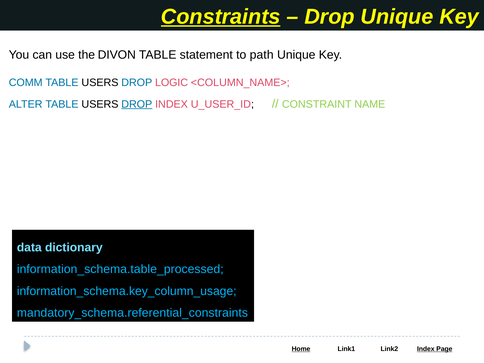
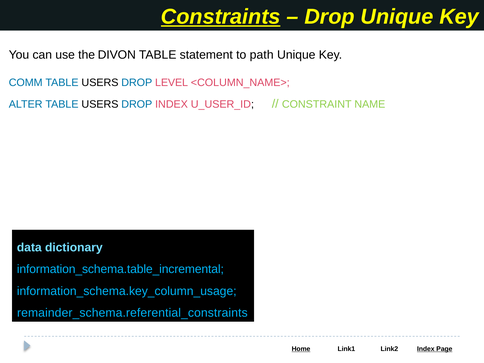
LOGIC: LOGIC -> LEVEL
DROP at (137, 104) underline: present -> none
information_schema.table_processed: information_schema.table_processed -> information_schema.table_incremental
mandatory_schema.referential_constraints: mandatory_schema.referential_constraints -> remainder_schema.referential_constraints
